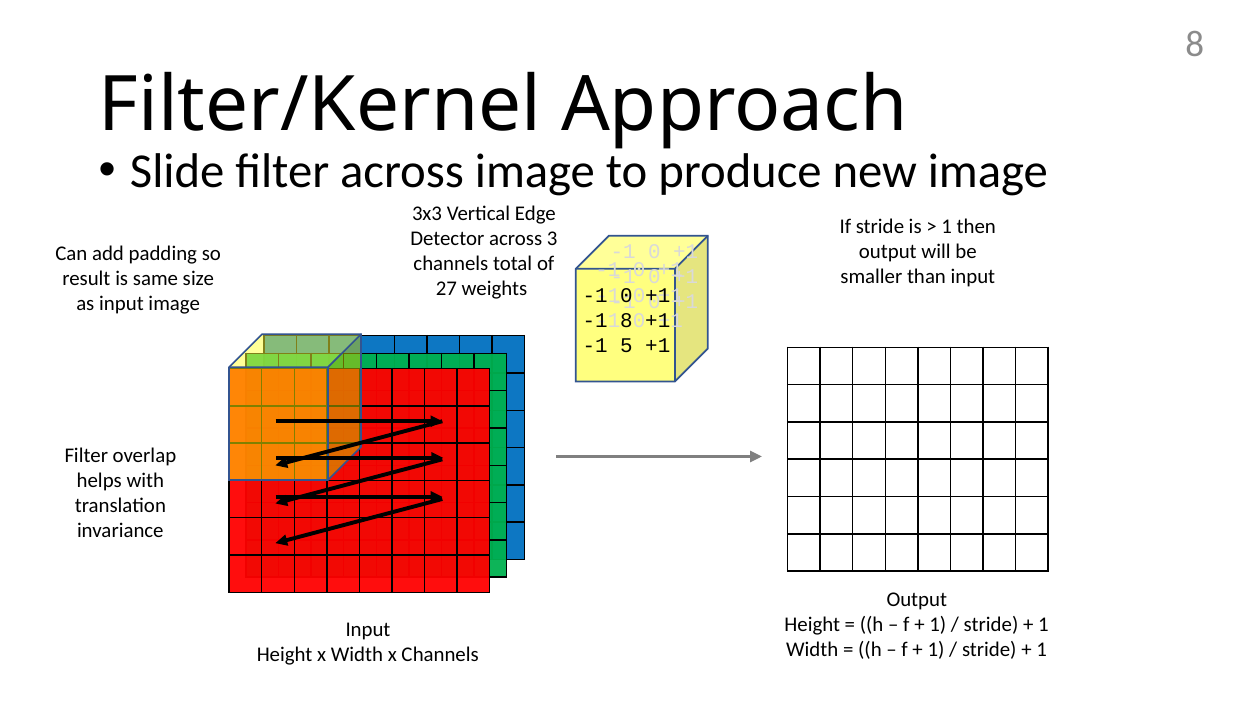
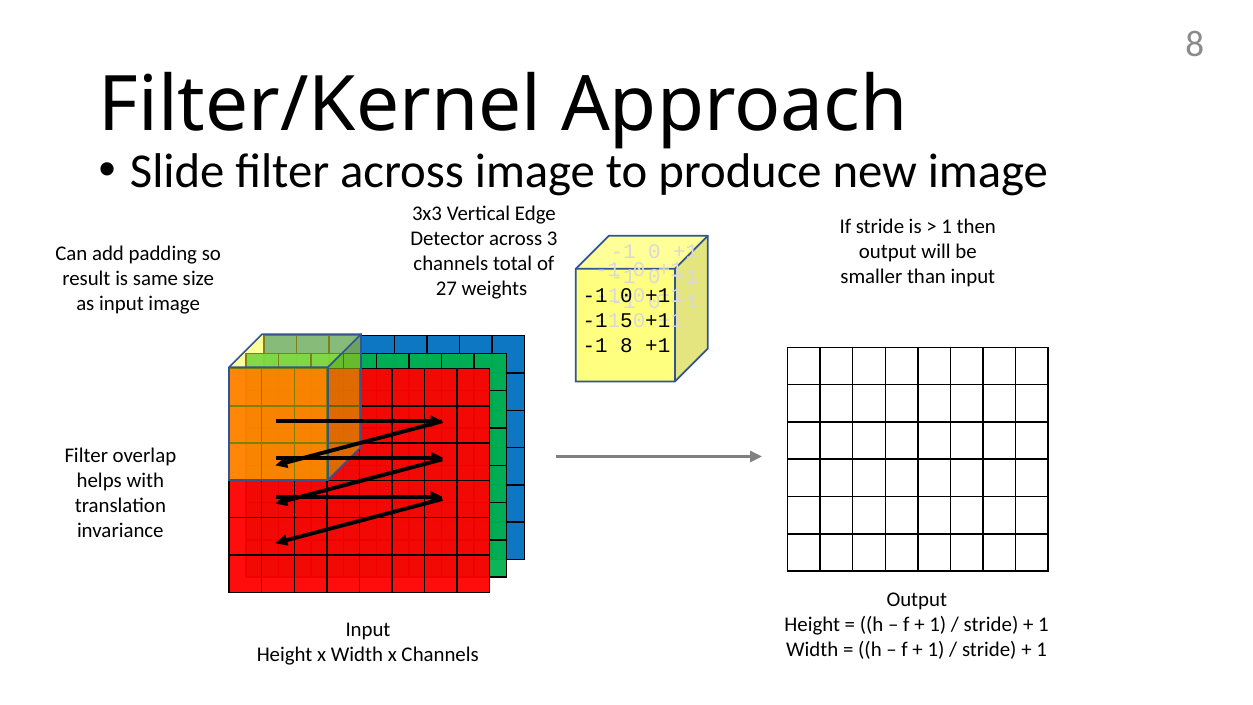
8 at (626, 321): 8 -> 5
-1 5: 5 -> 8
